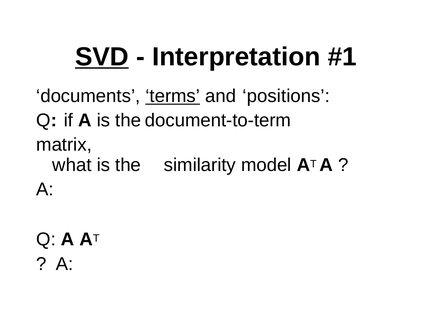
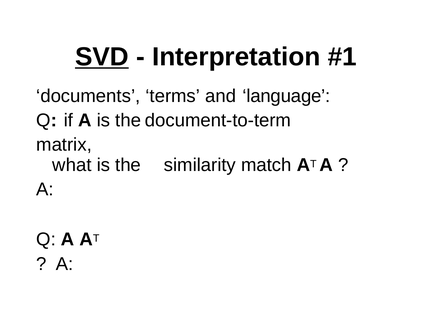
terms underline: present -> none
positions: positions -> language
model: model -> match
